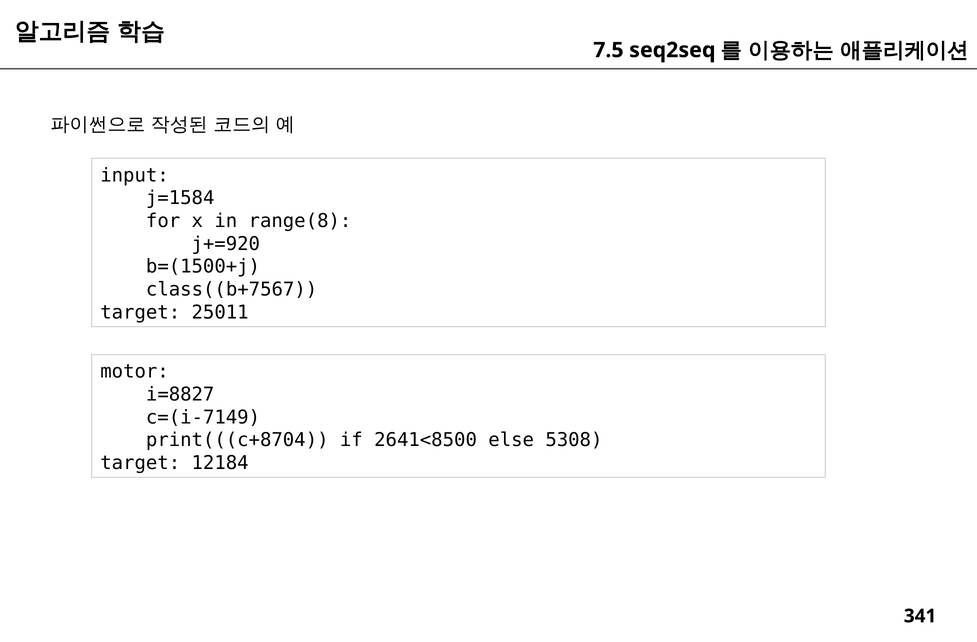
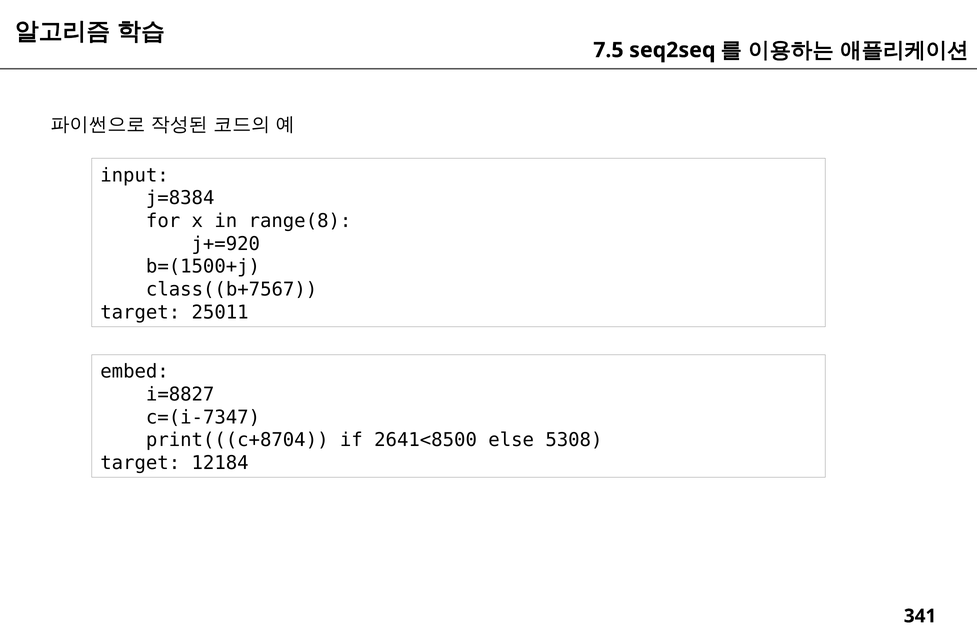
j=1584: j=1584 -> j=8384
motor: motor -> embed
c=(i-7149: c=(i-7149 -> c=(i-7347
